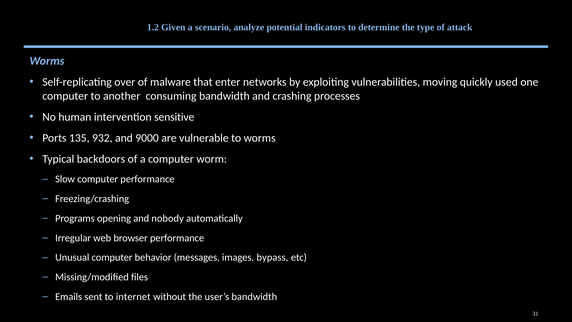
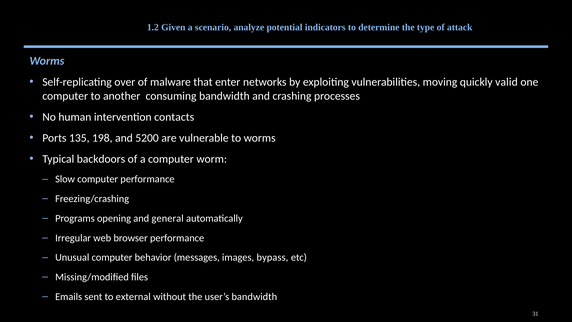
used: used -> valid
sensitive: sensitive -> contacts
932: 932 -> 198
9000: 9000 -> 5200
nobody: nobody -> general
internet: internet -> external
